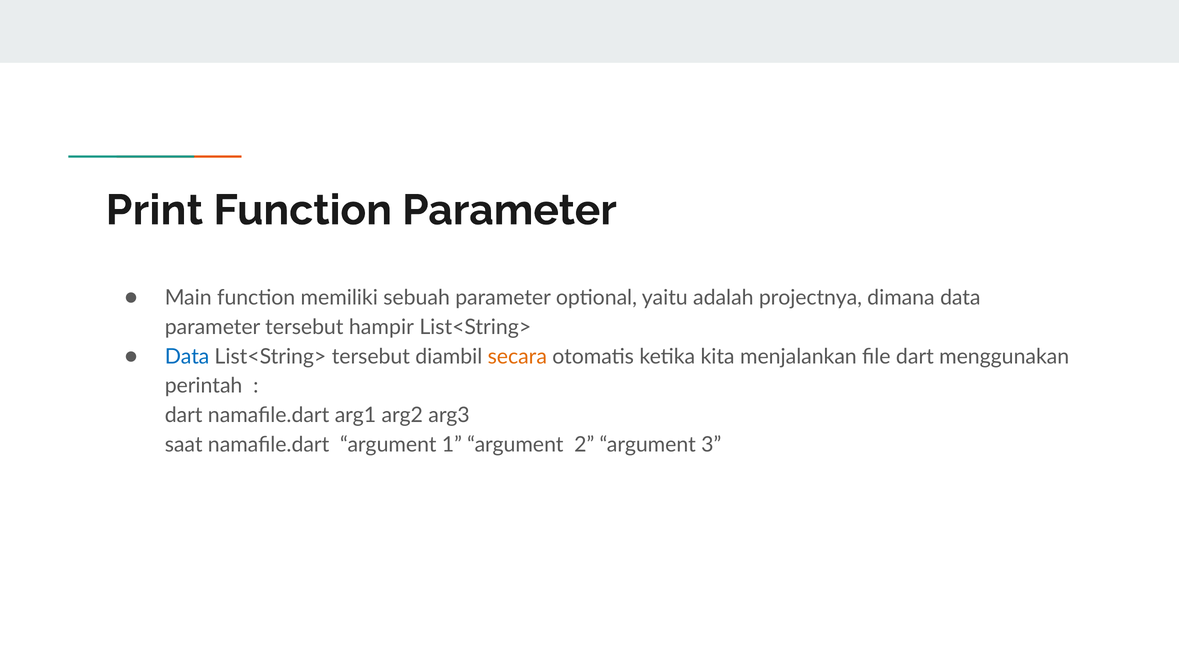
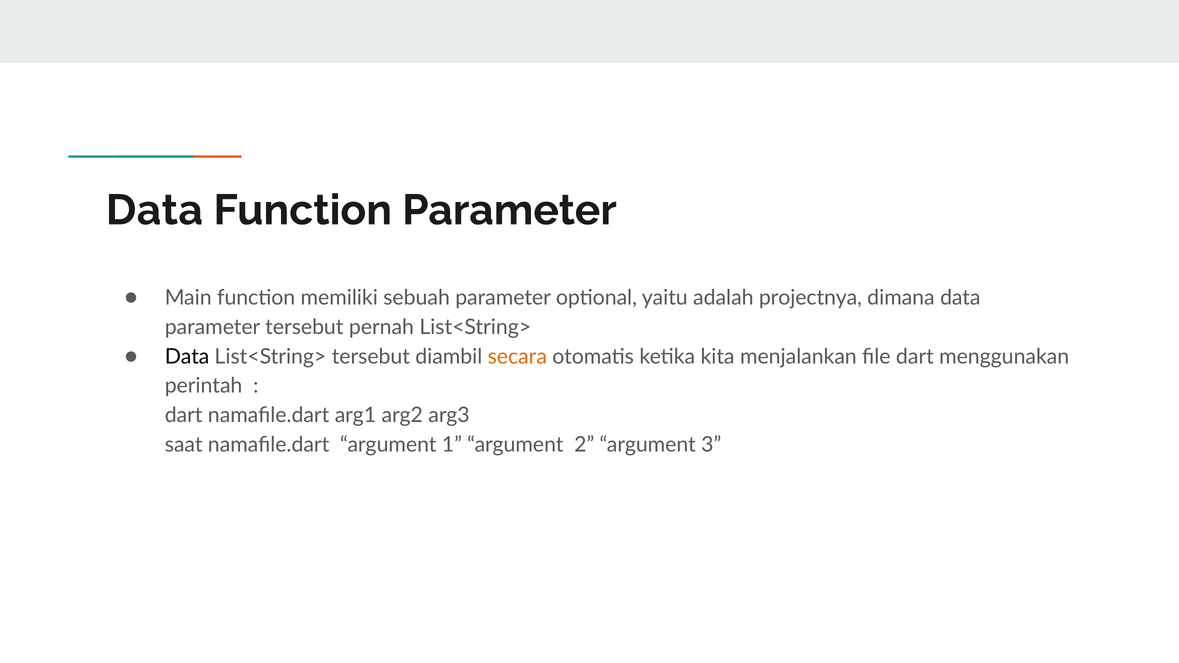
Print at (154, 210): Print -> Data
hampir: hampir -> pernah
Data at (187, 357) colour: blue -> black
